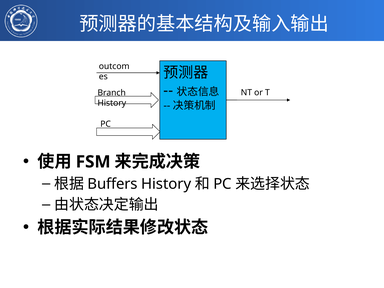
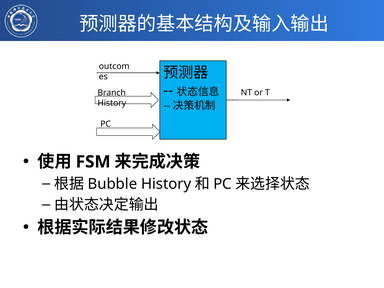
Buffers: Buffers -> Bubble
